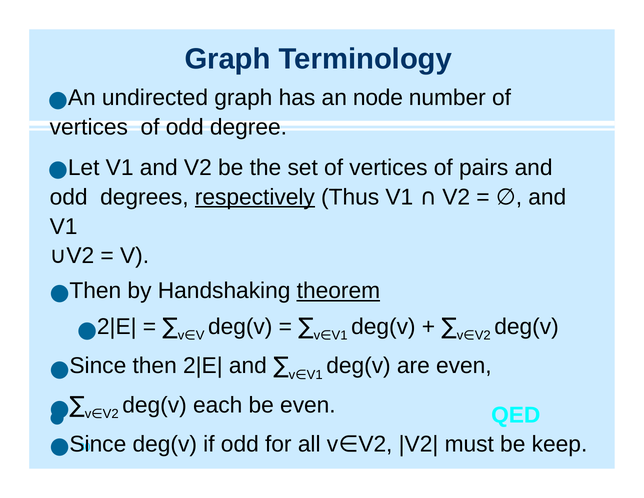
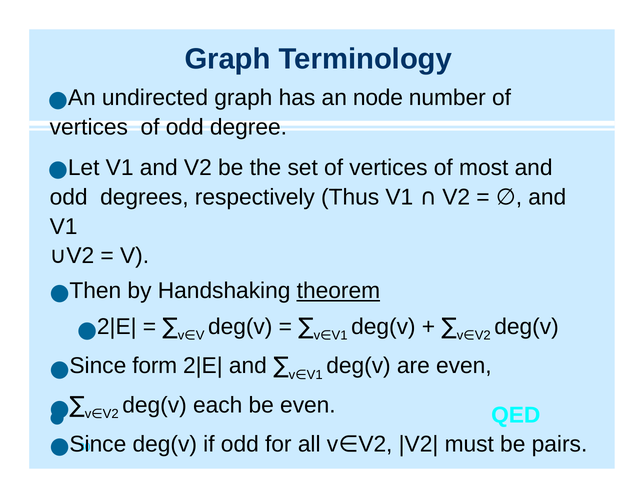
pairs: pairs -> most
respectively underline: present -> none
Since then: then -> form
keep: keep -> pairs
